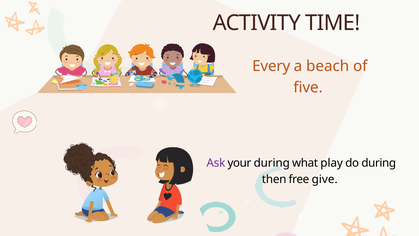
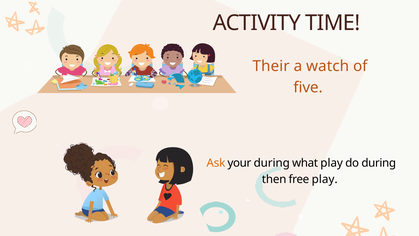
Every: Every -> Their
beach: beach -> watch
Ask colour: purple -> orange
free give: give -> play
